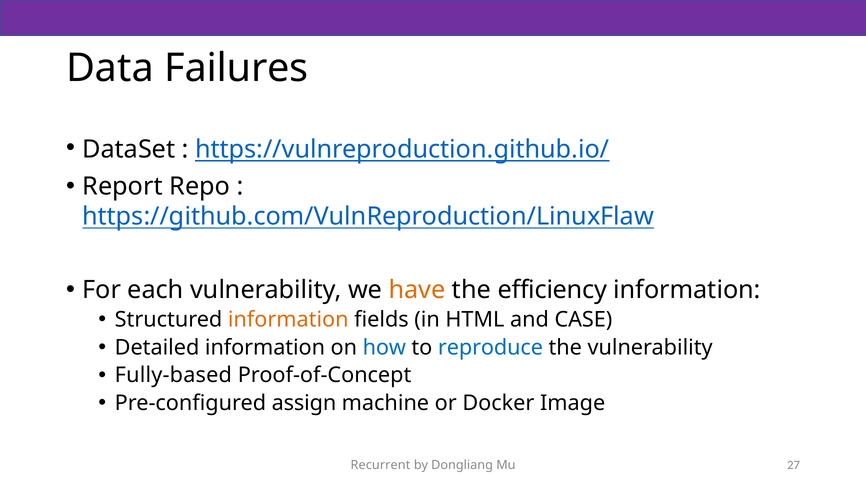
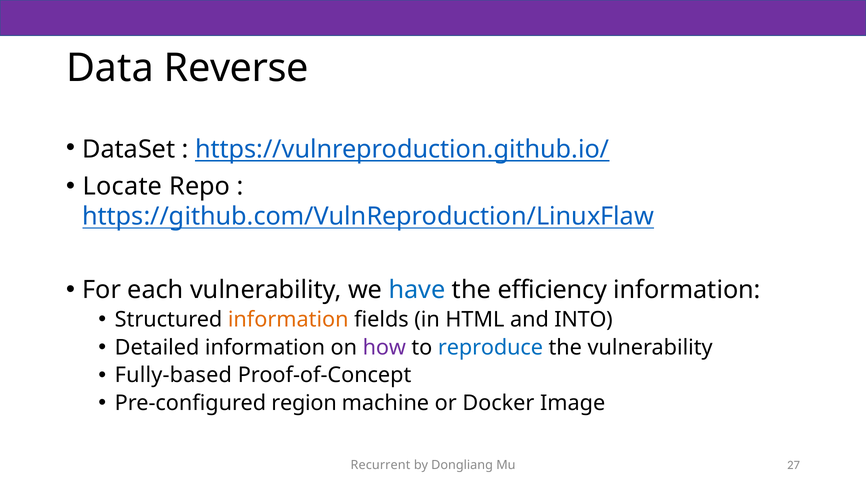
Failures: Failures -> Reverse
Report: Report -> Locate
have colour: orange -> blue
CASE: CASE -> INTO
how colour: blue -> purple
assign: assign -> region
